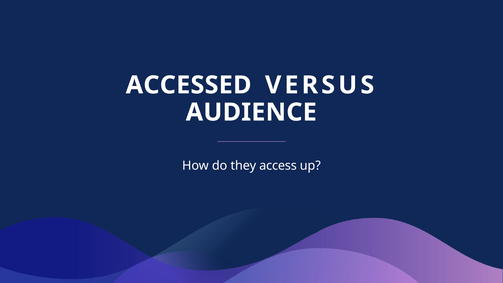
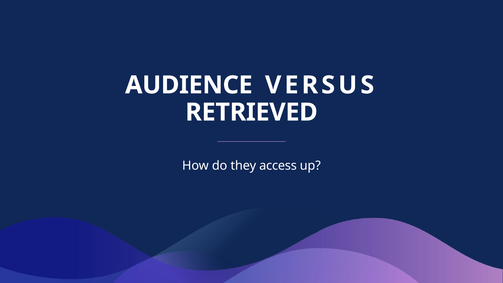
ACCESSED: ACCESSED -> AUDIENCE
AUDIENCE: AUDIENCE -> RETRIEVED
